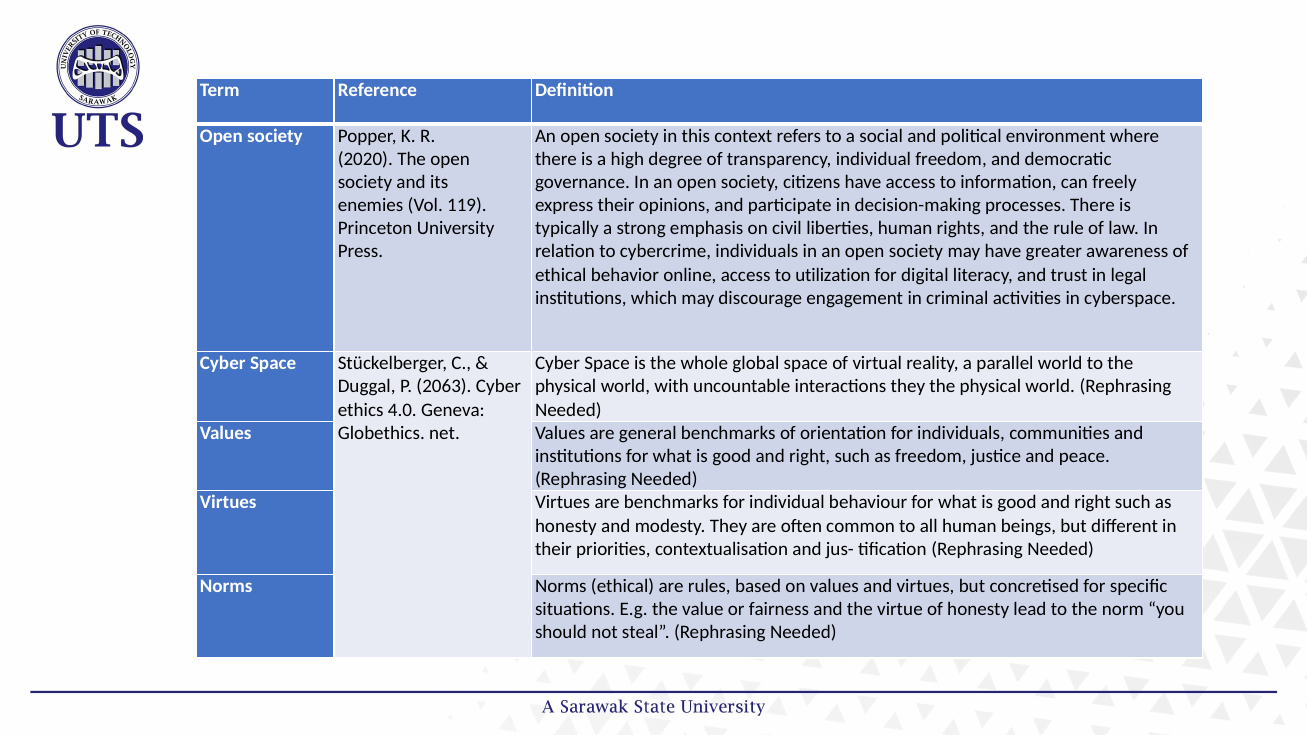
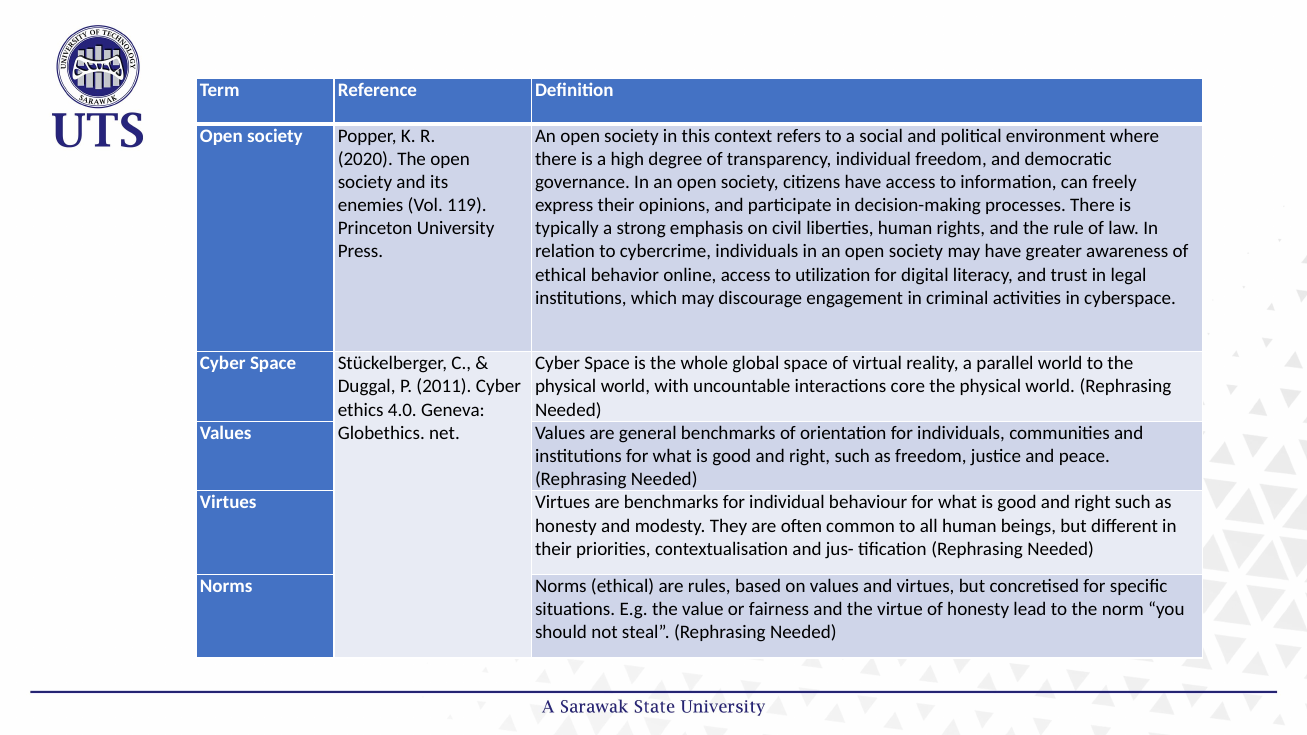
2063: 2063 -> 2011
interactions they: they -> core
